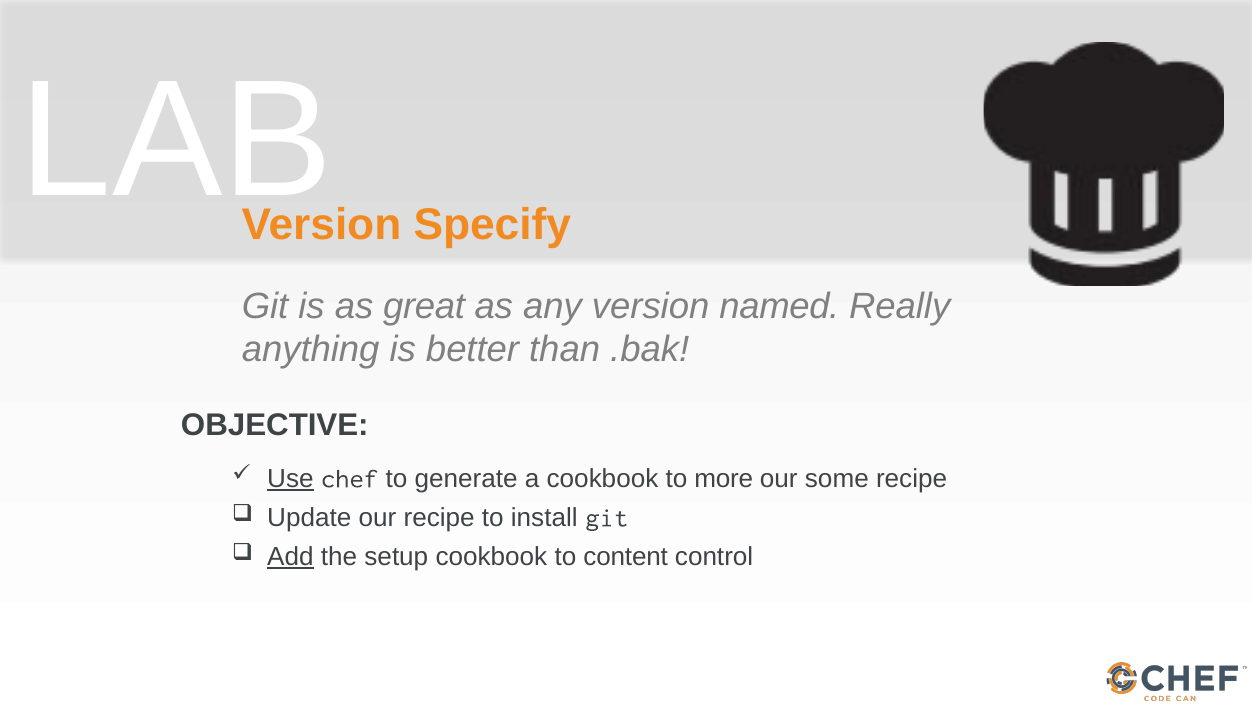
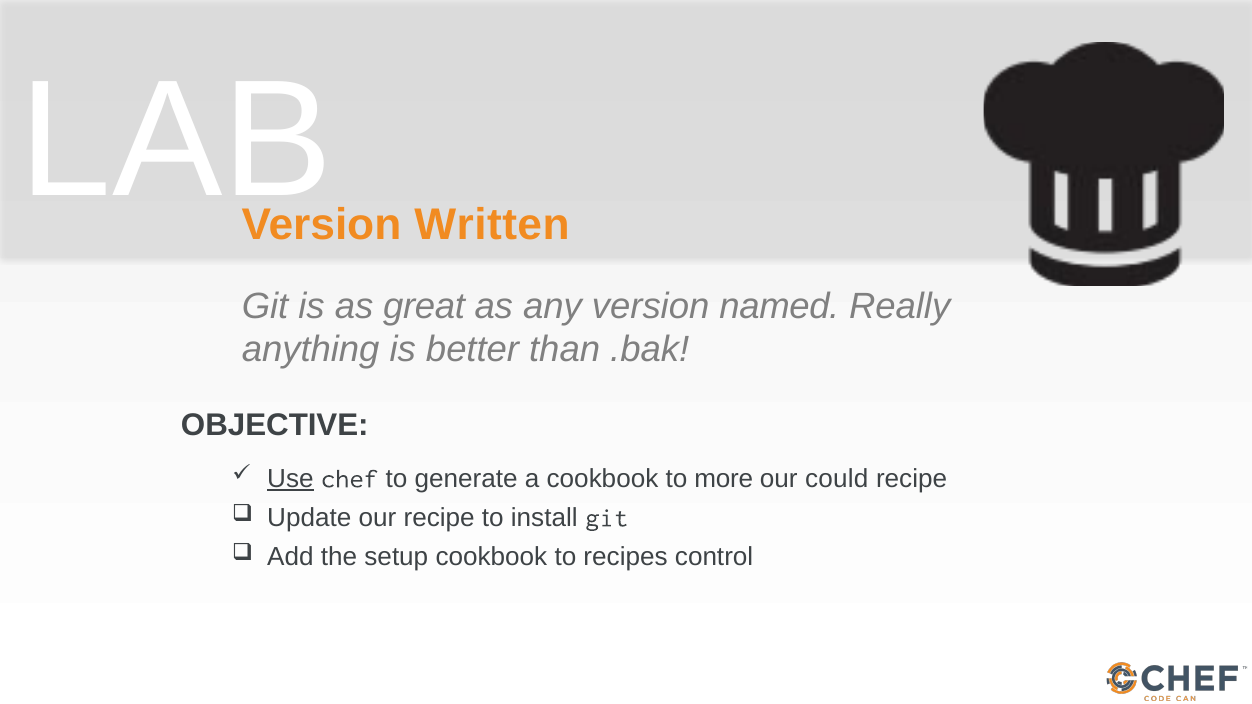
Specify: Specify -> Written
some: some -> could
Add underline: present -> none
content: content -> recipes
